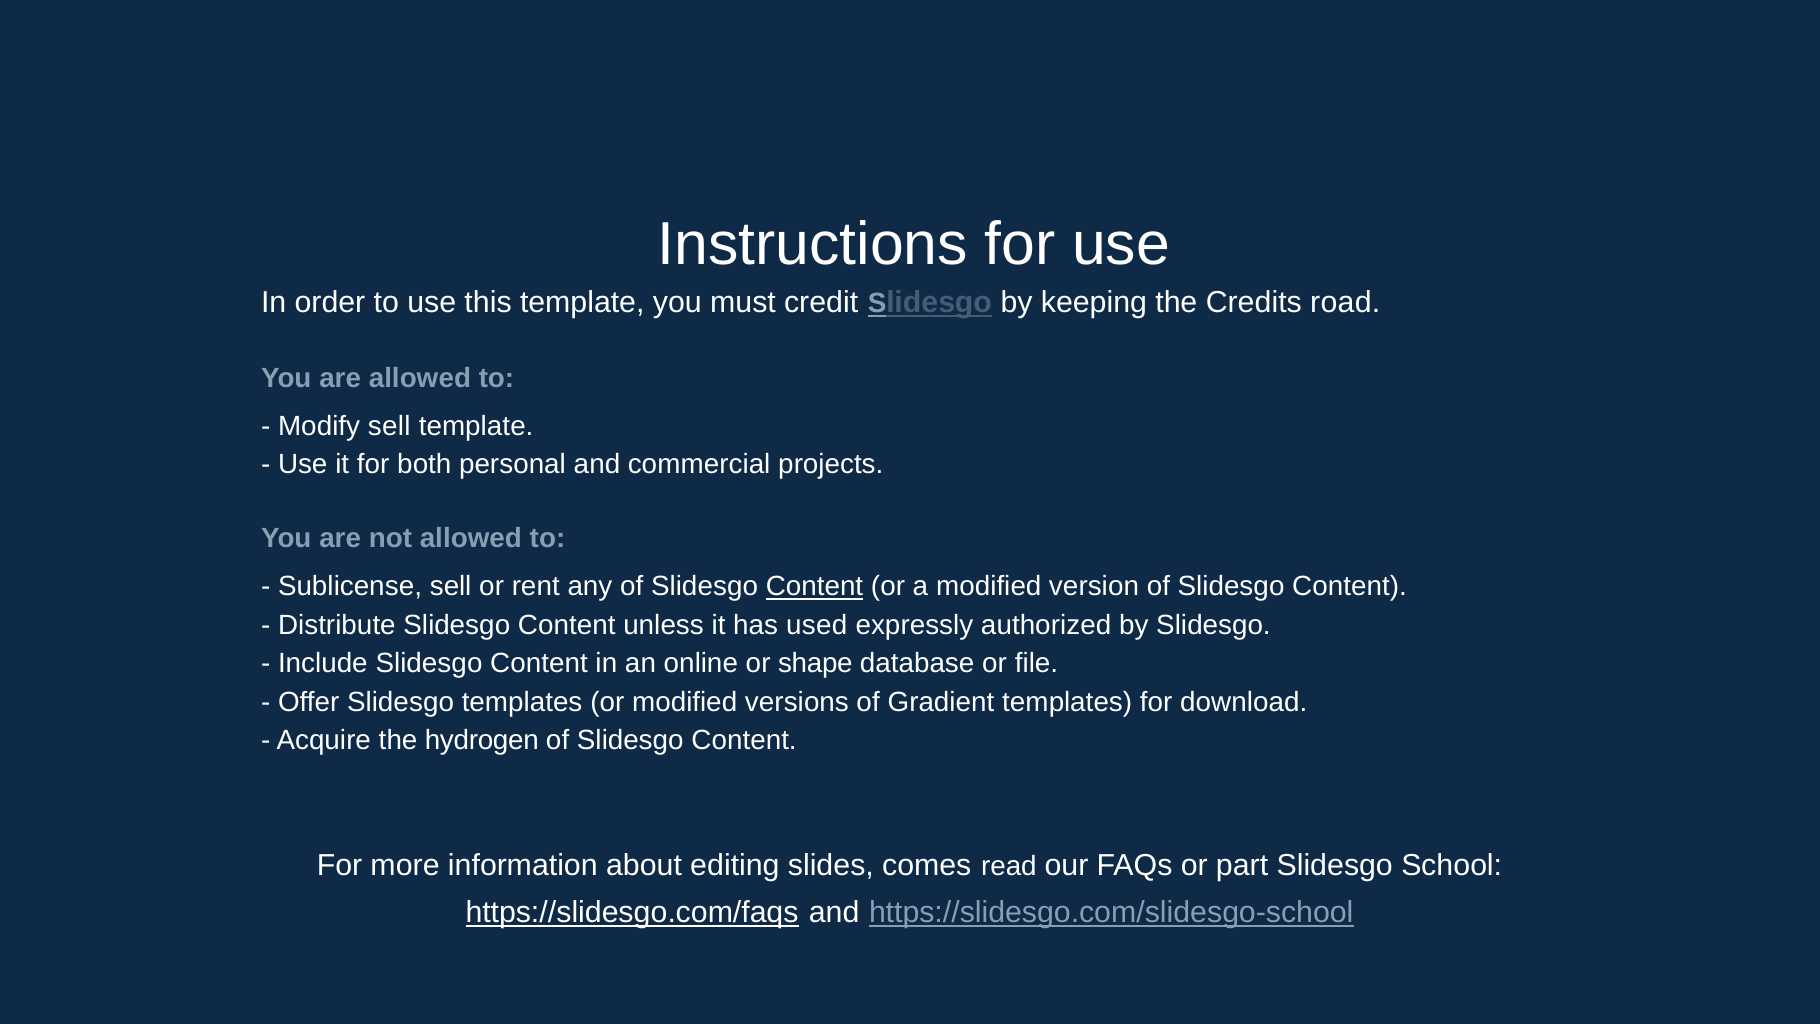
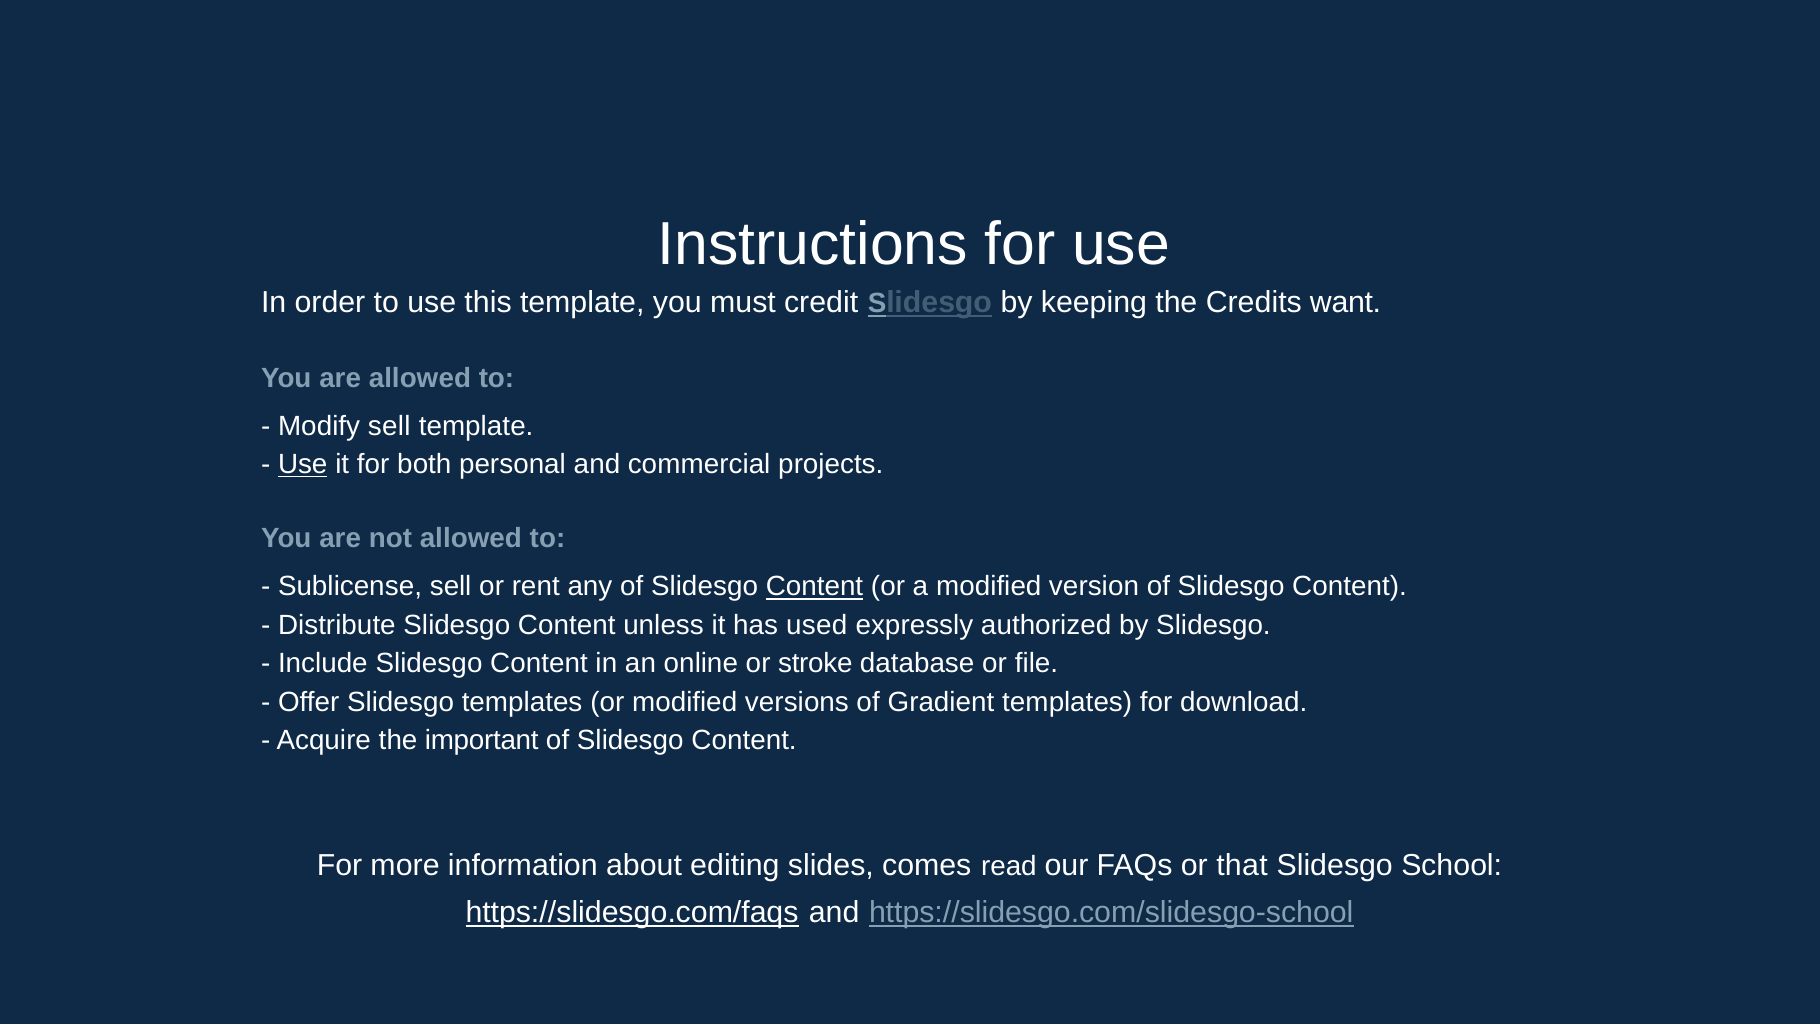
road: road -> want
Use at (303, 465) underline: none -> present
shape: shape -> stroke
hydrogen: hydrogen -> important
part: part -> that
